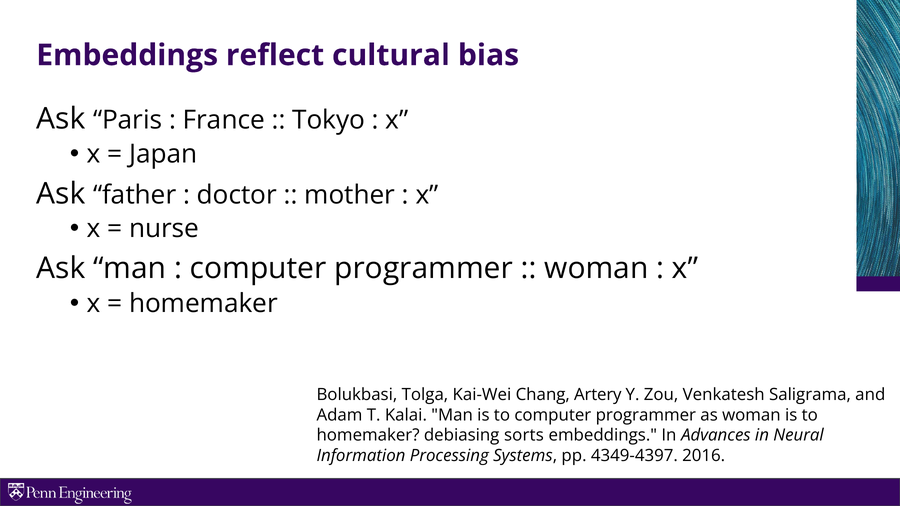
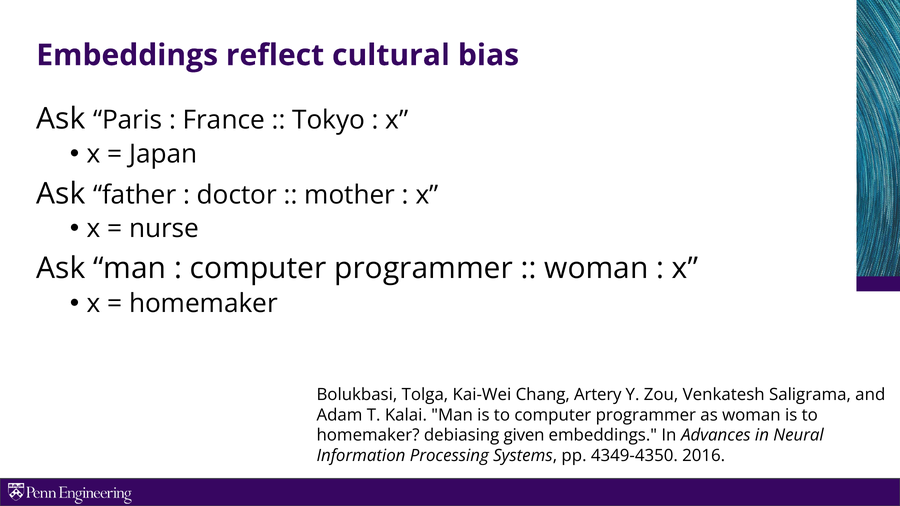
sorts: sorts -> given
4349-4397: 4349-4397 -> 4349-4350
